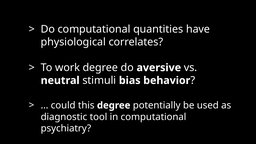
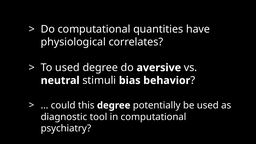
To work: work -> used
